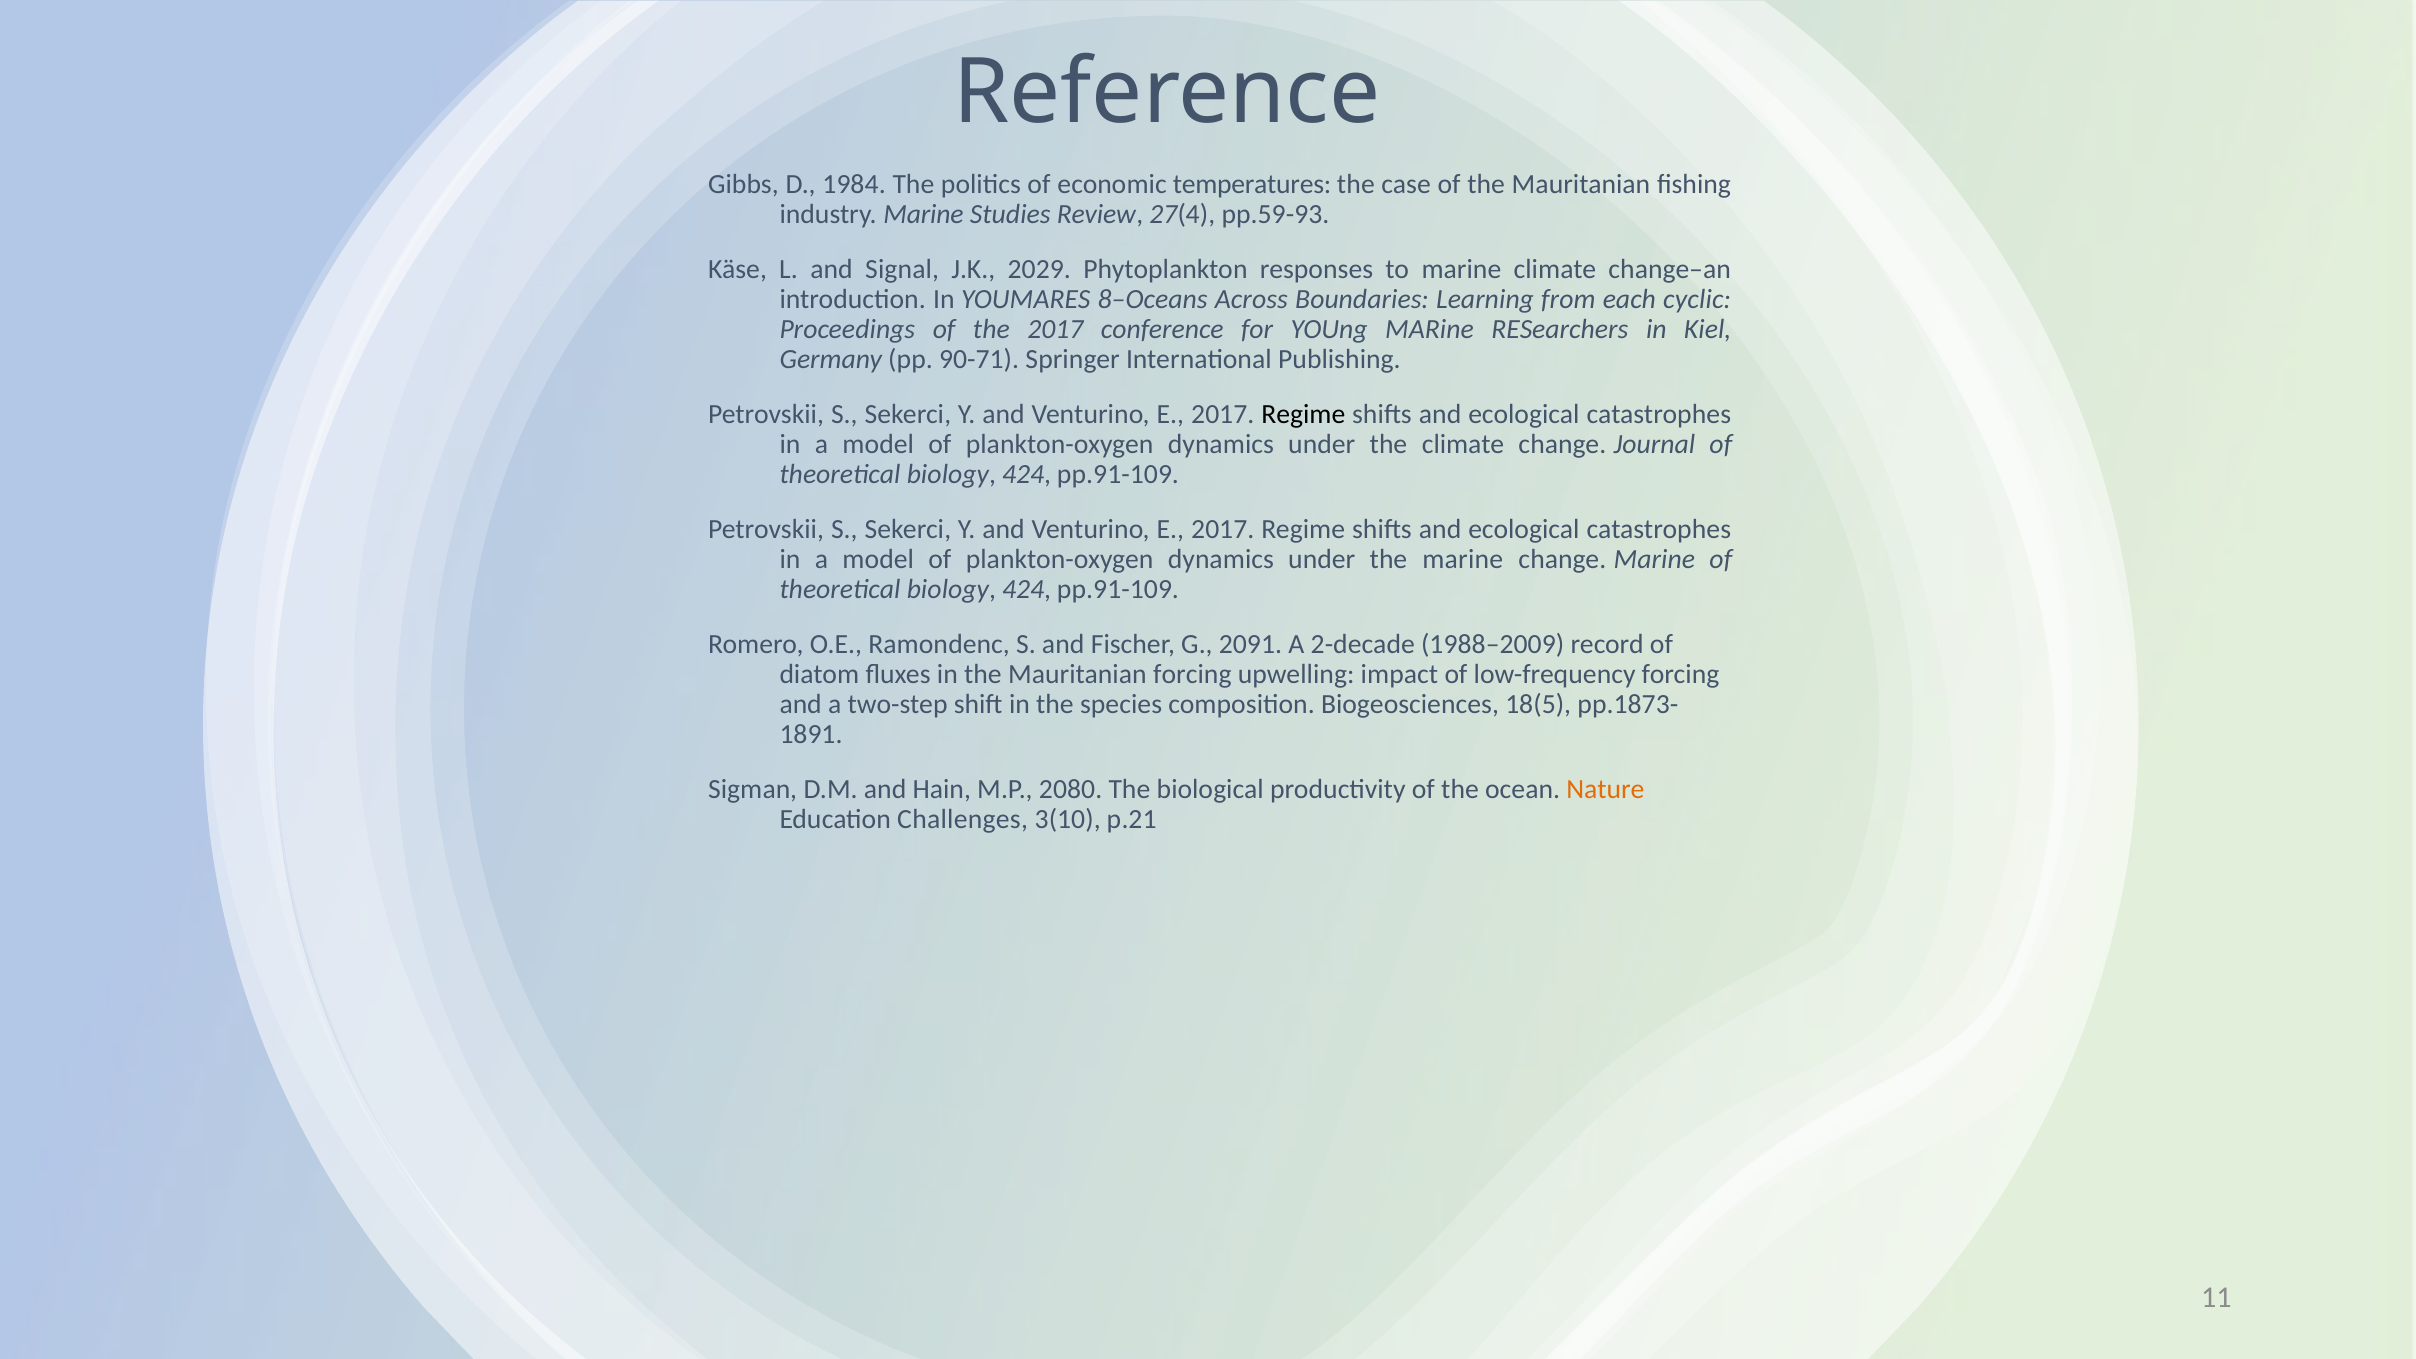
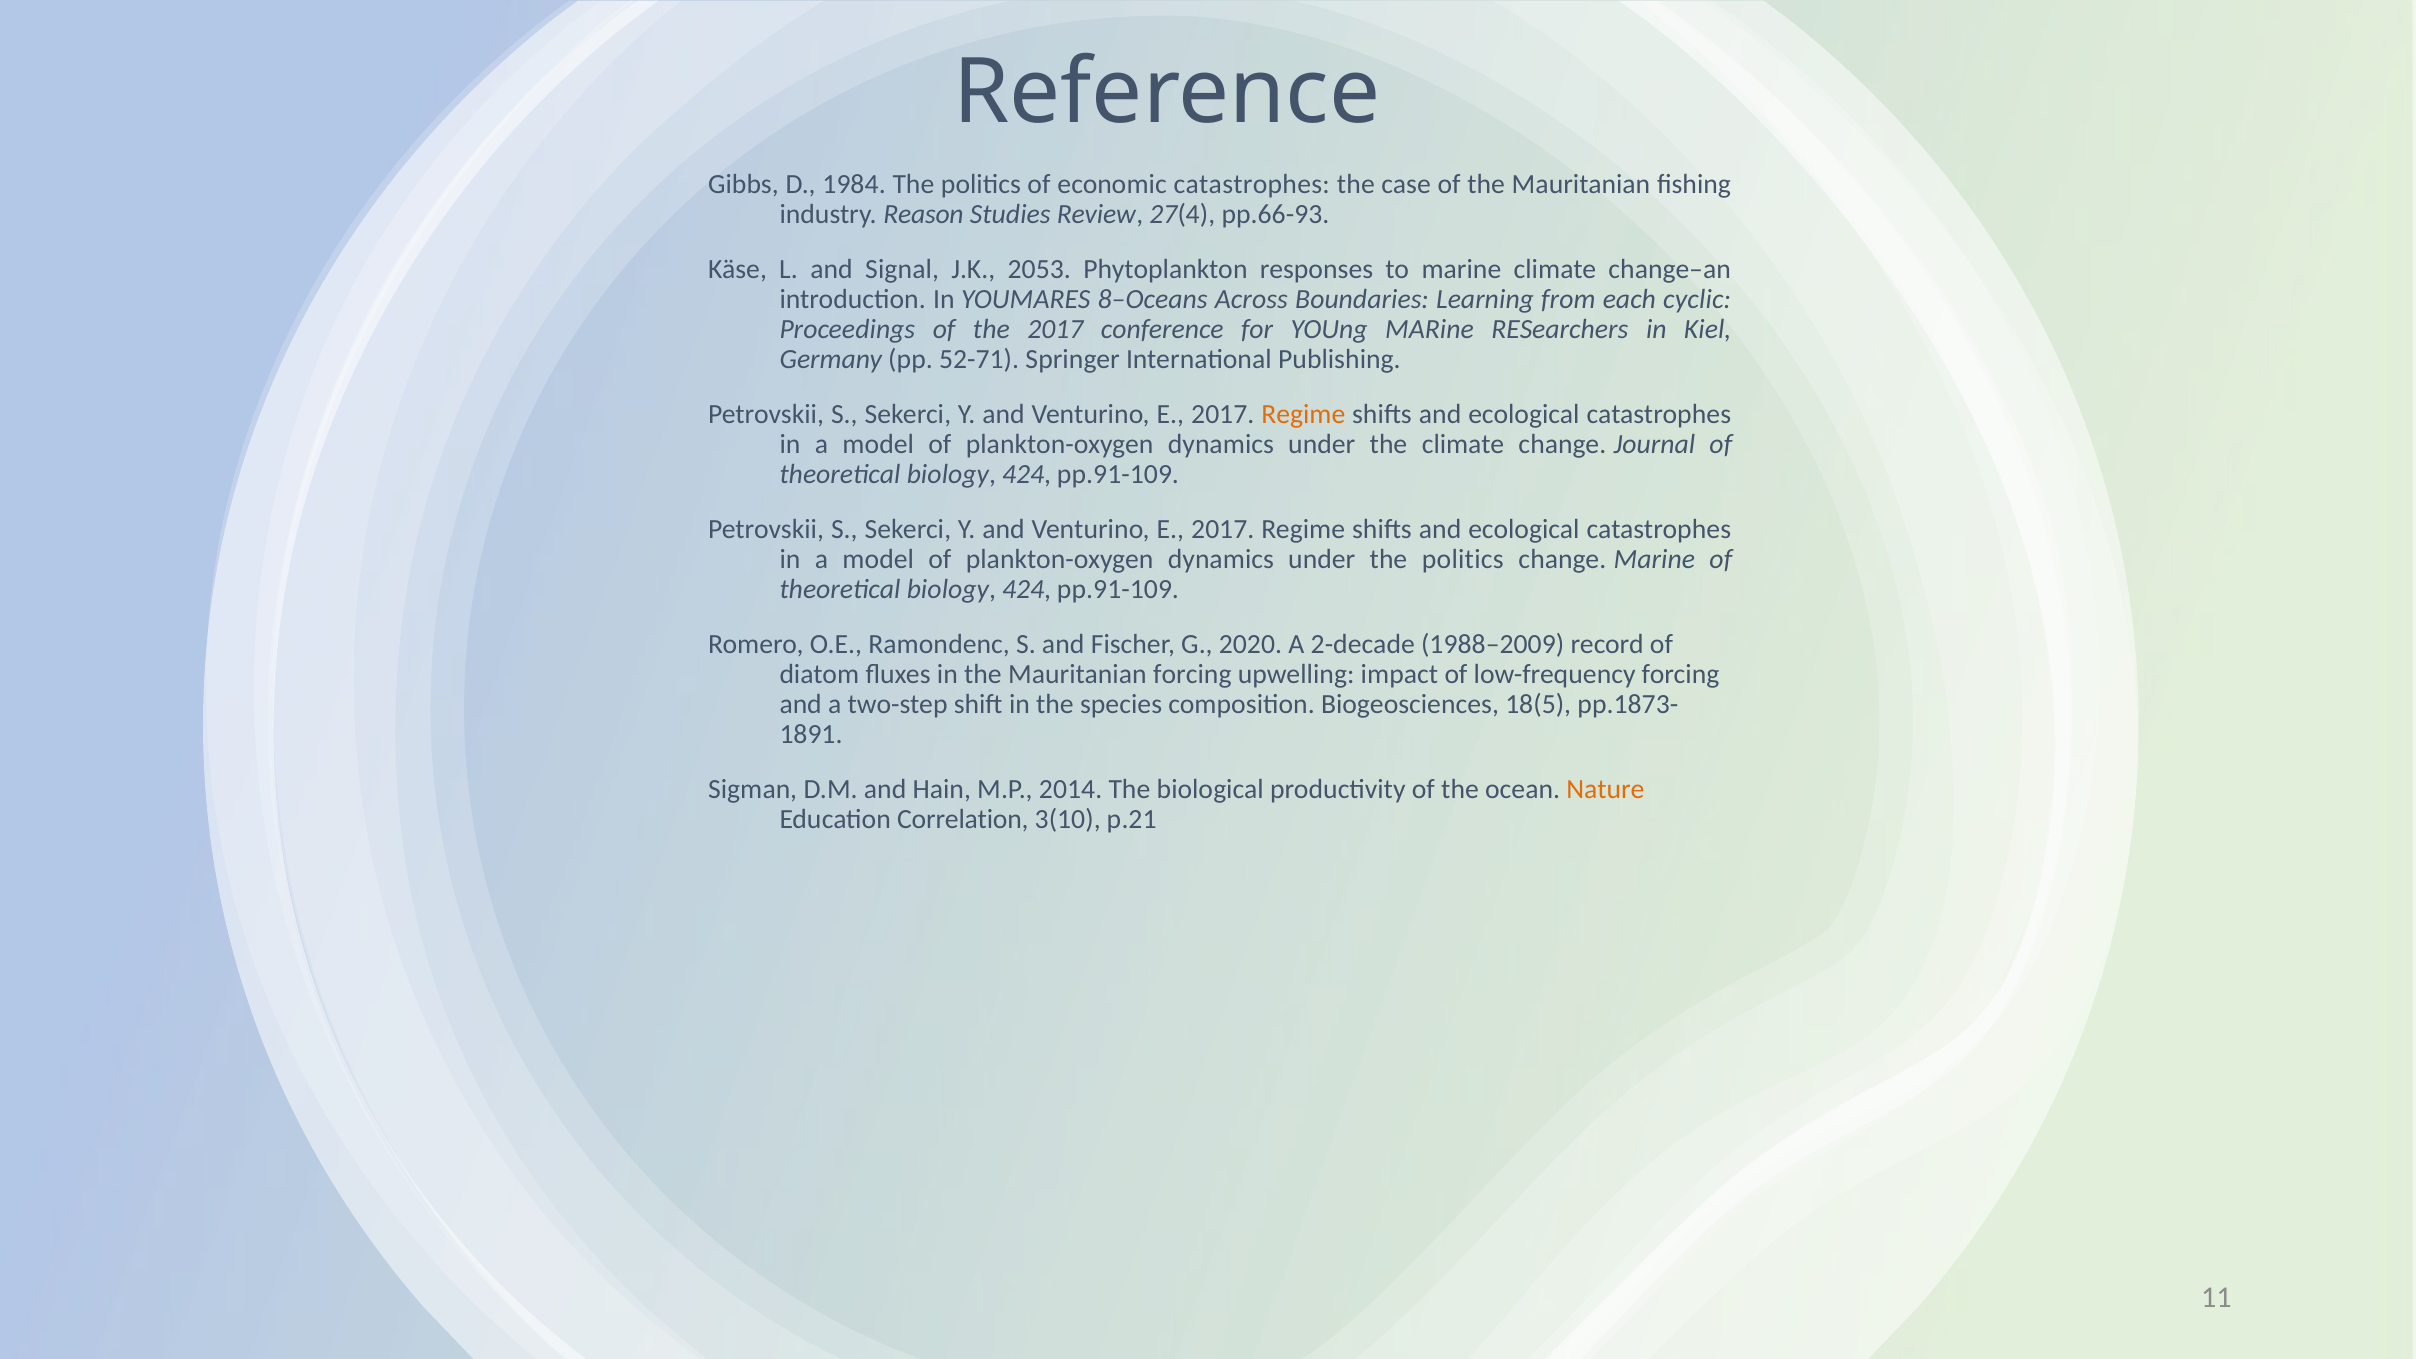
economic temperatures: temperatures -> catastrophes
industry Marine: Marine -> Reason
pp.59-93: pp.59-93 -> pp.66-93
2029: 2029 -> 2053
90-71: 90-71 -> 52-71
Regime at (1303, 414) colour: black -> orange
under the marine: marine -> politics
2091: 2091 -> 2020
2080: 2080 -> 2014
Challenges: Challenges -> Correlation
